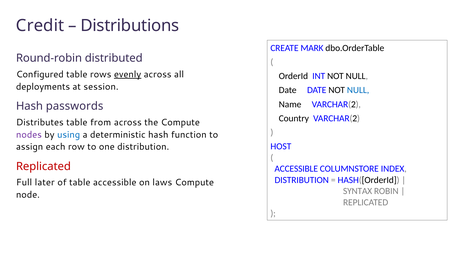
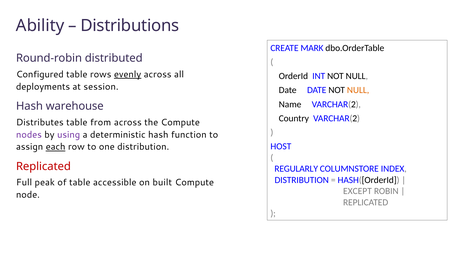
Credit: Credit -> Ability
NULL at (358, 90) colour: blue -> orange
passwords: passwords -> warehouse
using colour: blue -> purple
each underline: none -> present
ACCESSIBLE at (296, 169): ACCESSIBLE -> REGULARLY
later: later -> peak
laws: laws -> built
SYNTAX: SYNTAX -> EXCEPT
